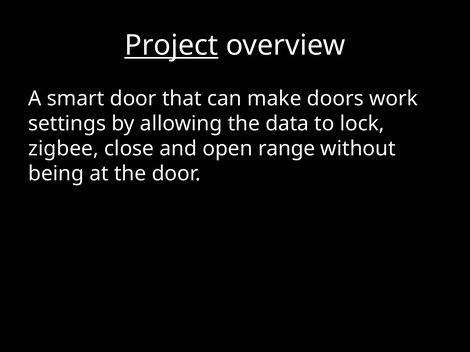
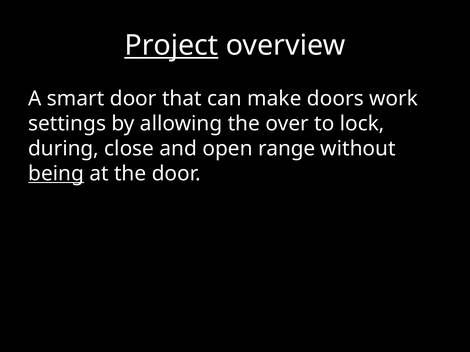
data: data -> over
zigbee: zigbee -> during
being underline: none -> present
